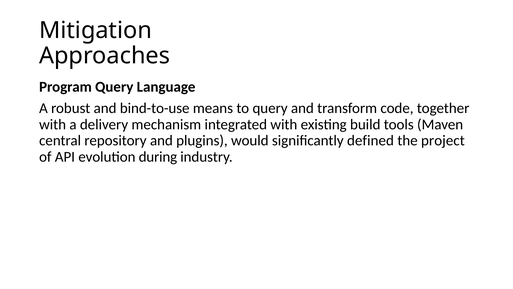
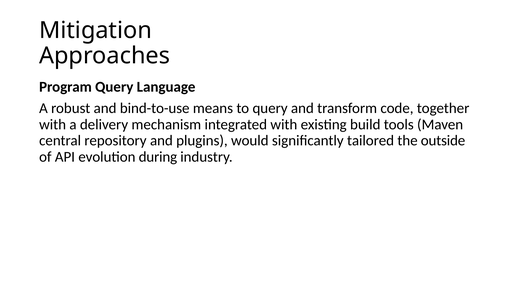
defined: defined -> tailored
project: project -> outside
